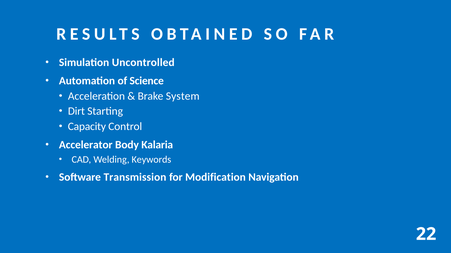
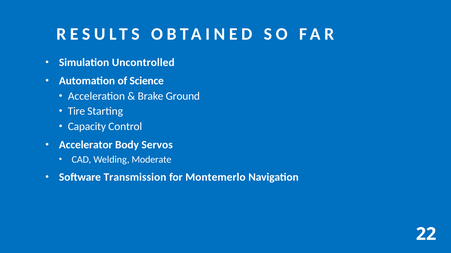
System: System -> Ground
Dirt: Dirt -> Tire
Kalaria: Kalaria -> Servos
Keywords: Keywords -> Moderate
Modification: Modification -> Montemerlo
